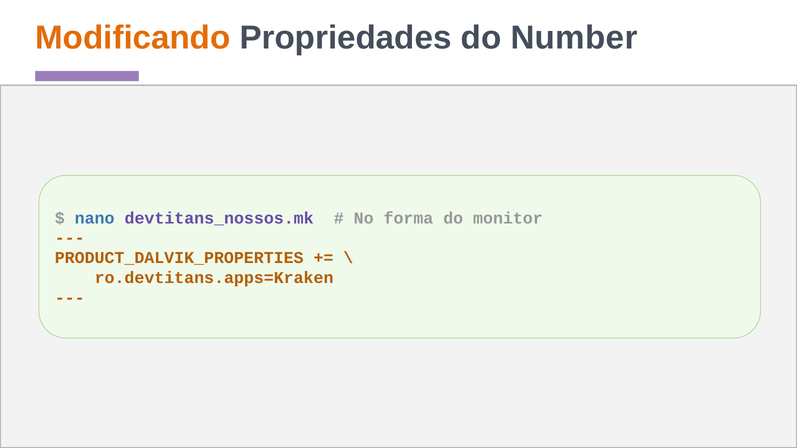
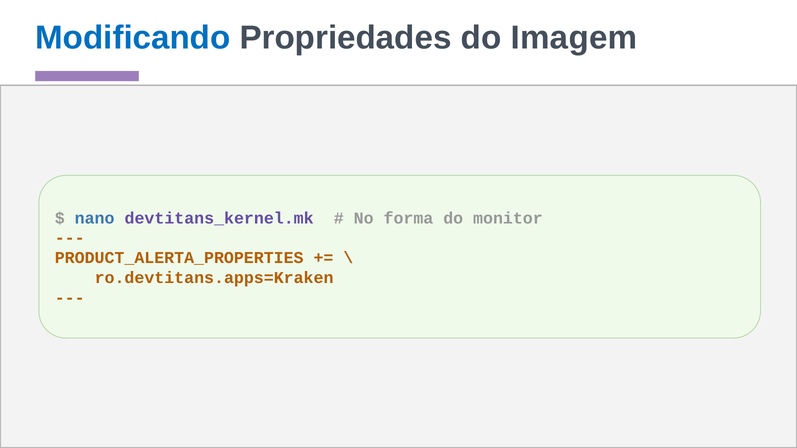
Modificando colour: orange -> blue
Number: Number -> Imagem
devtitans_nossos.mk: devtitans_nossos.mk -> devtitans_kernel.mk
PRODUCT_DALVIK_PROPERTIES: PRODUCT_DALVIK_PROPERTIES -> PRODUCT_ALERTA_PROPERTIES
